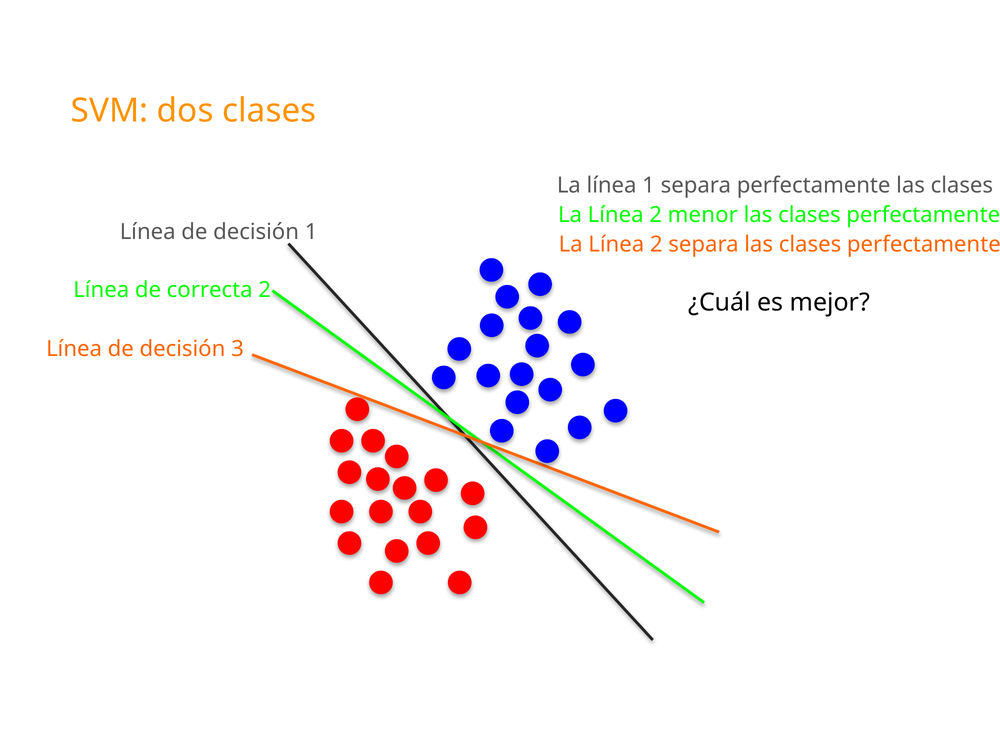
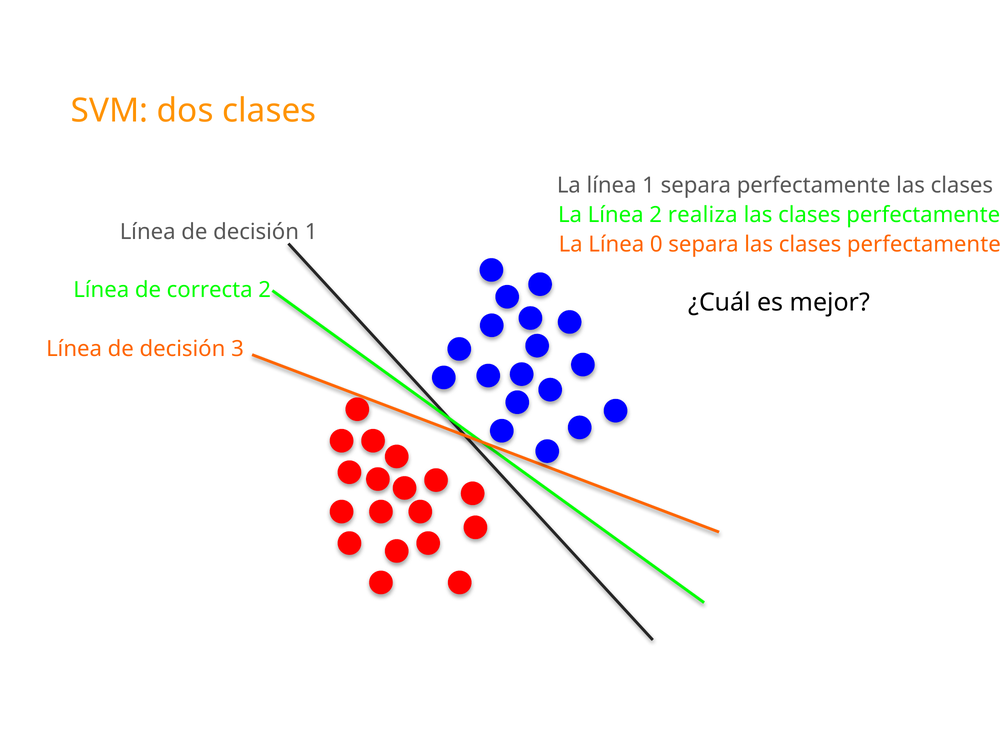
menor: menor -> realiza
2 at (656, 244): 2 -> 0
